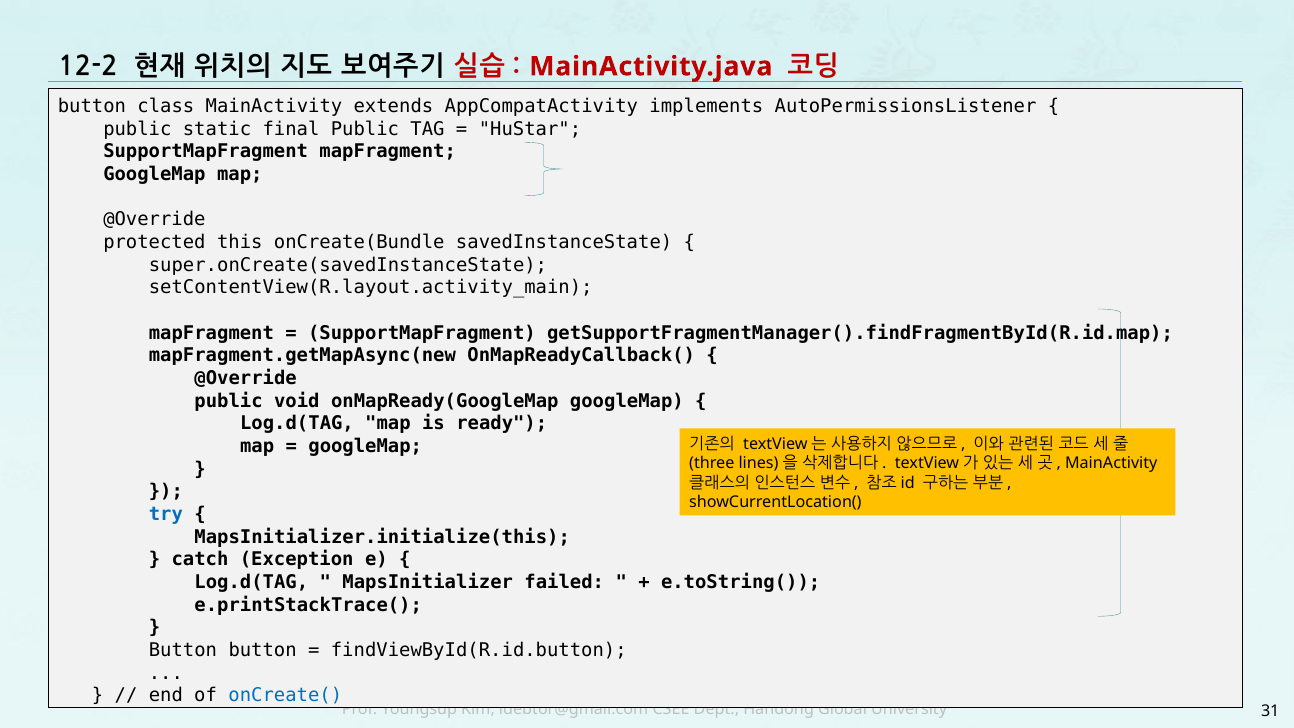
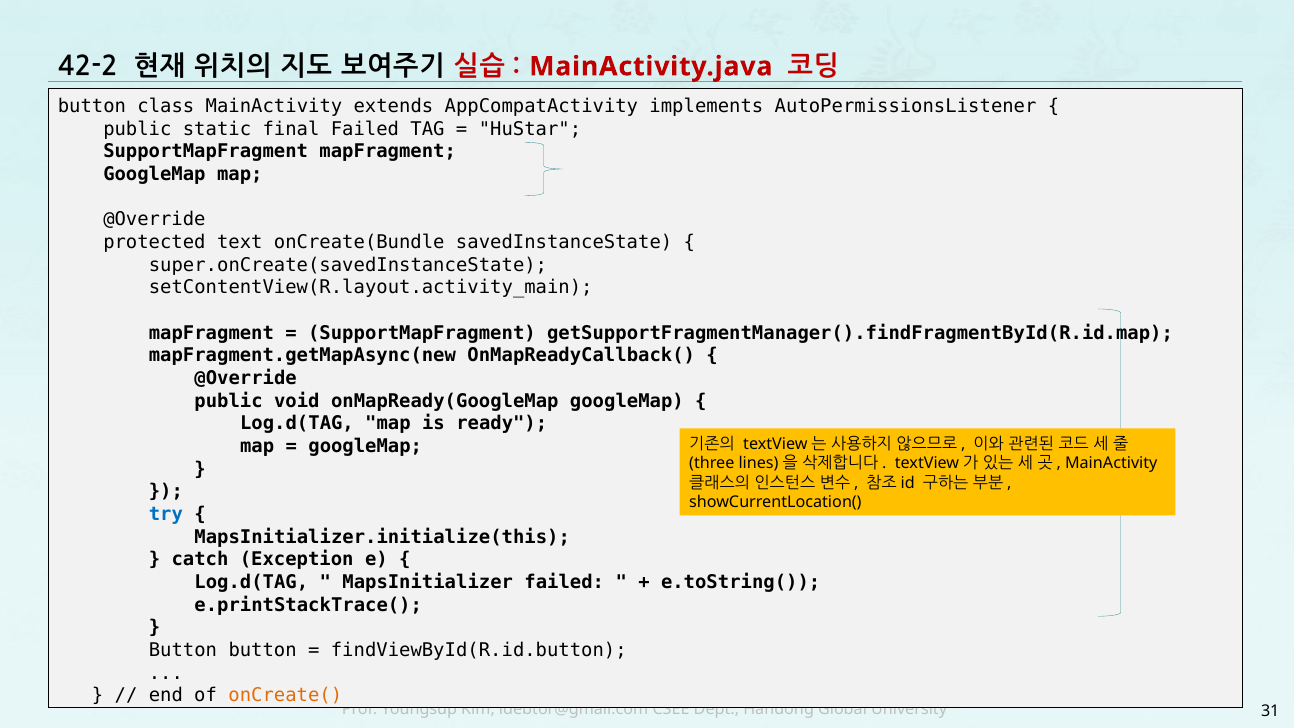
12-2: 12-2 -> 42-2
final Public: Public -> Failed
this: this -> text
onCreate( colour: blue -> orange
